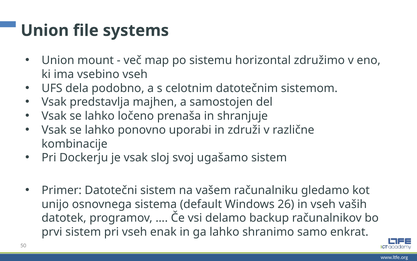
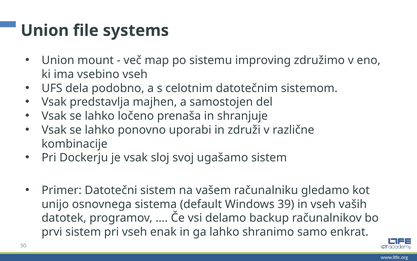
horizontal: horizontal -> improving
26: 26 -> 39
